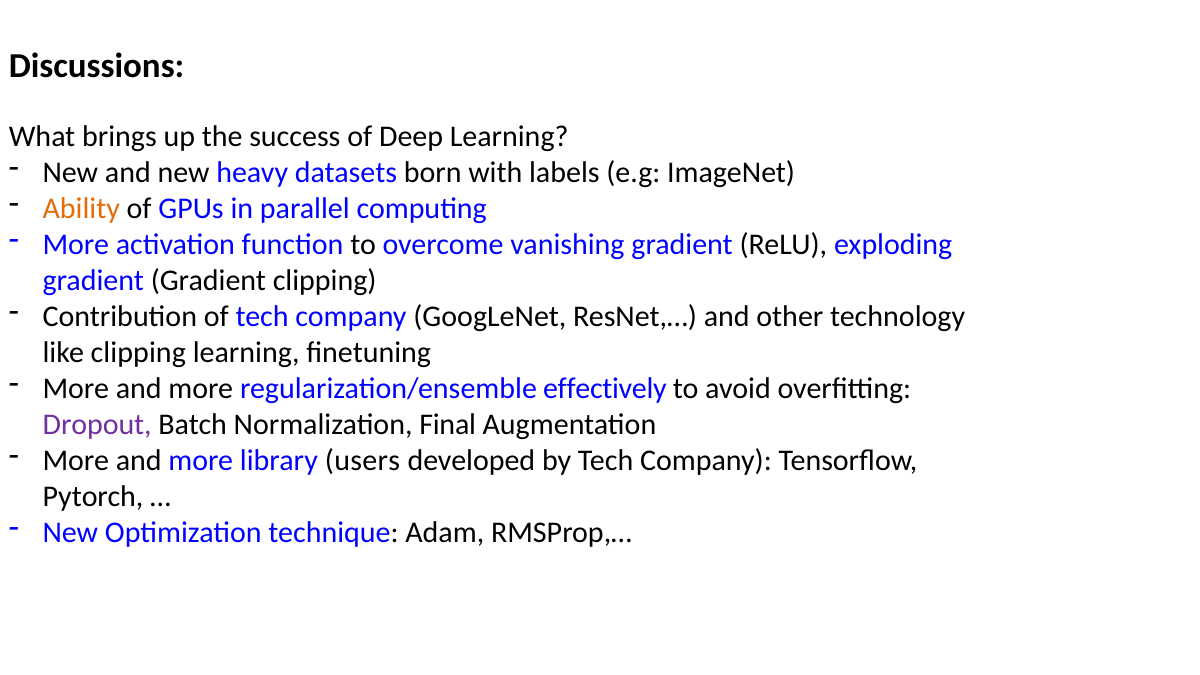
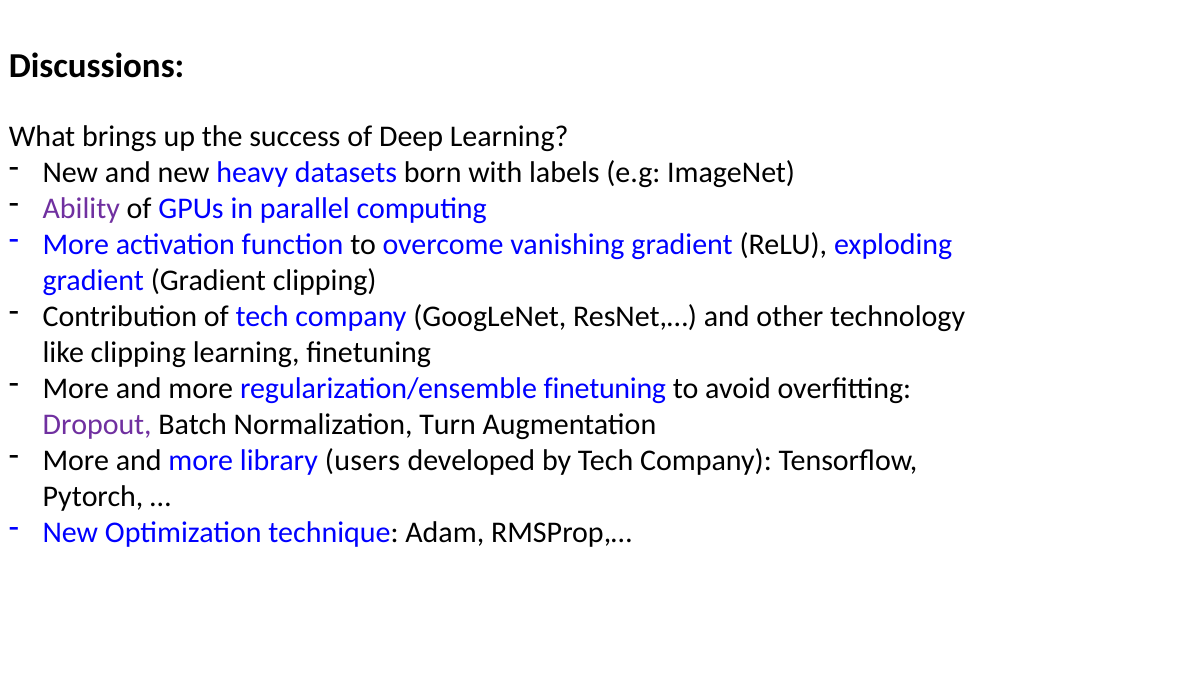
Ability colour: orange -> purple
regularization/ensemble effectively: effectively -> finetuning
Final: Final -> Turn
